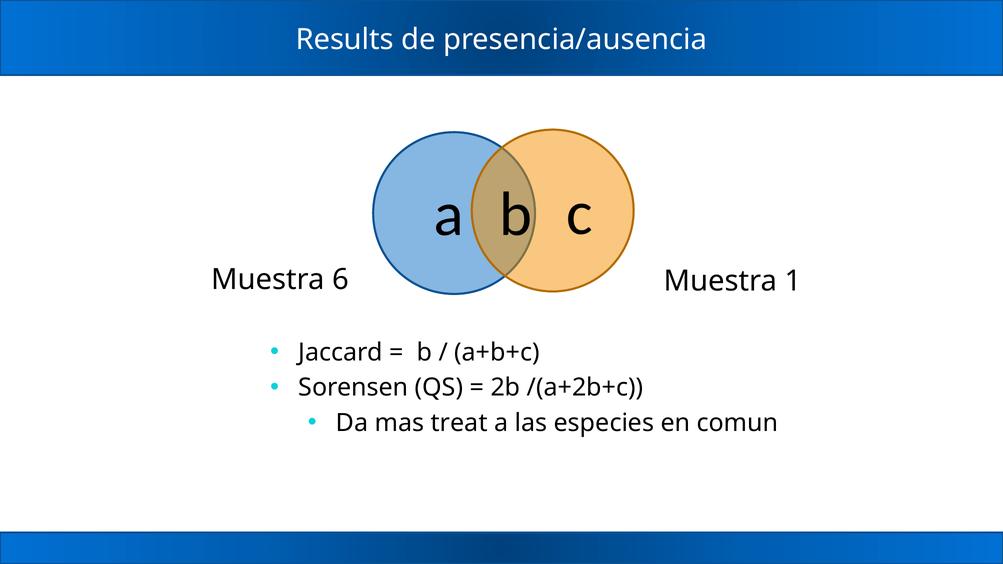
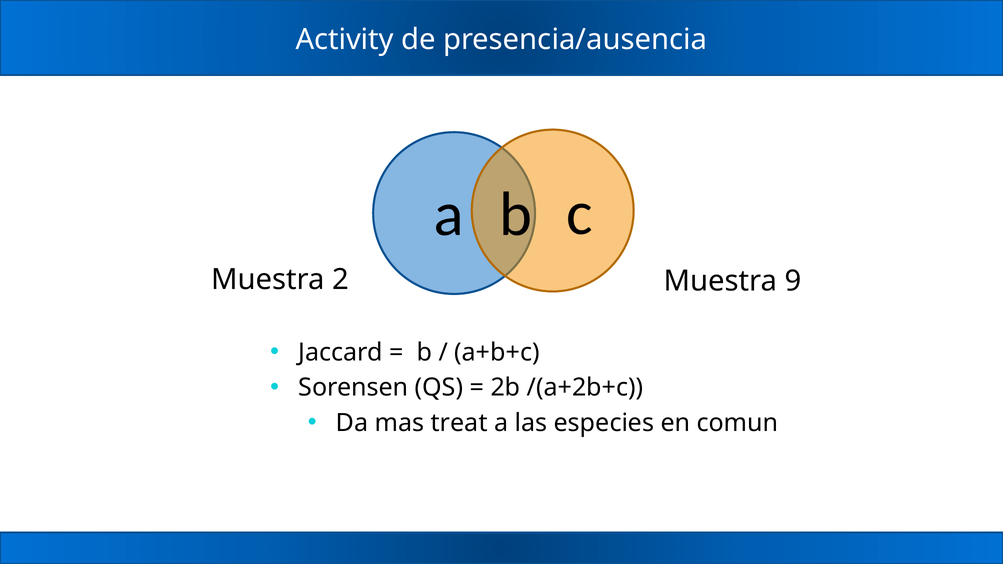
Results: Results -> Activity
6: 6 -> 2
1: 1 -> 9
